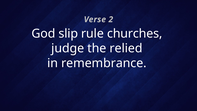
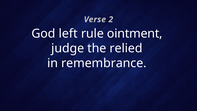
slip: slip -> left
churches: churches -> ointment
